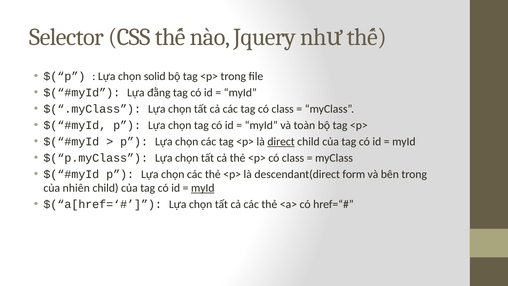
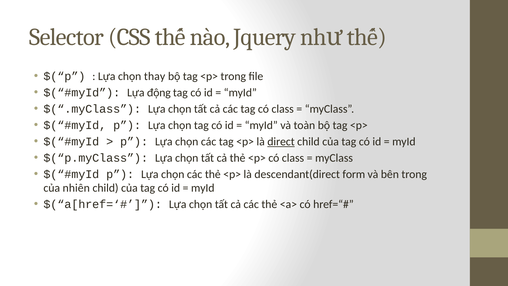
solid: solid -> thay
đằng: đằng -> động
myId at (203, 188) underline: present -> none
